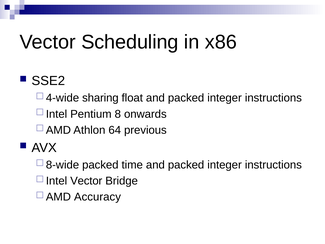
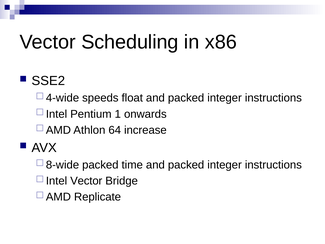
sharing: sharing -> speeds
8: 8 -> 1
previous: previous -> increase
Accuracy: Accuracy -> Replicate
